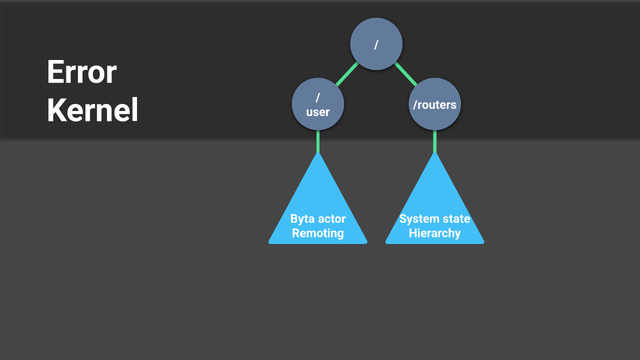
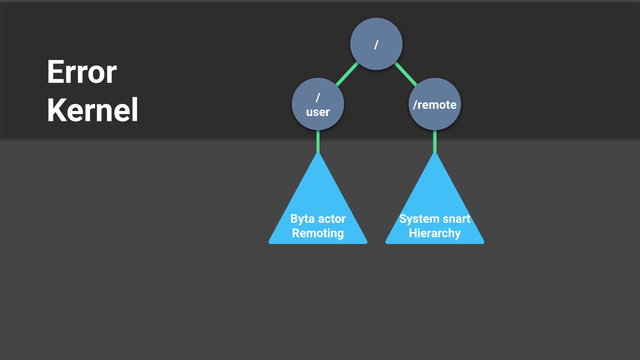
/routers: /routers -> /remote
state: state -> snart
